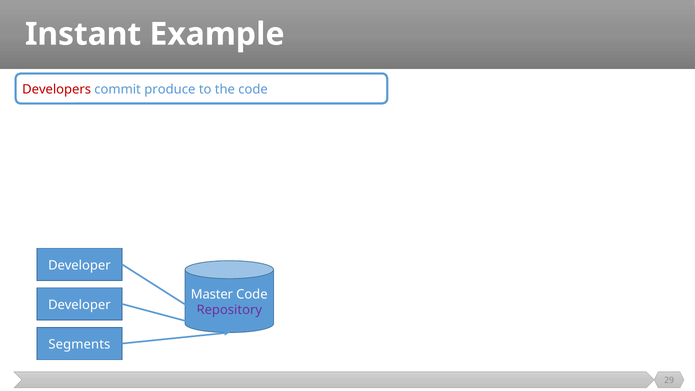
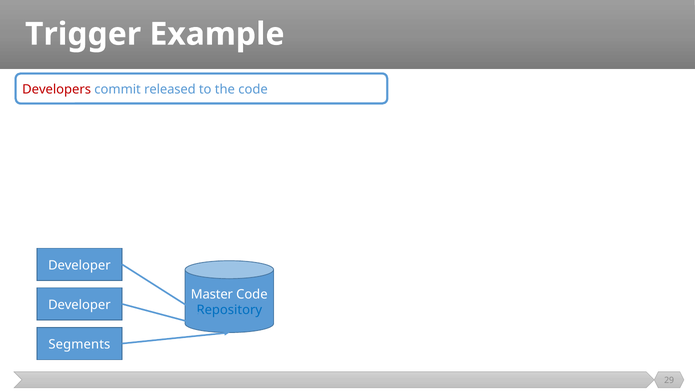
Instant: Instant -> Trigger
produce: produce -> released
Repository colour: purple -> blue
